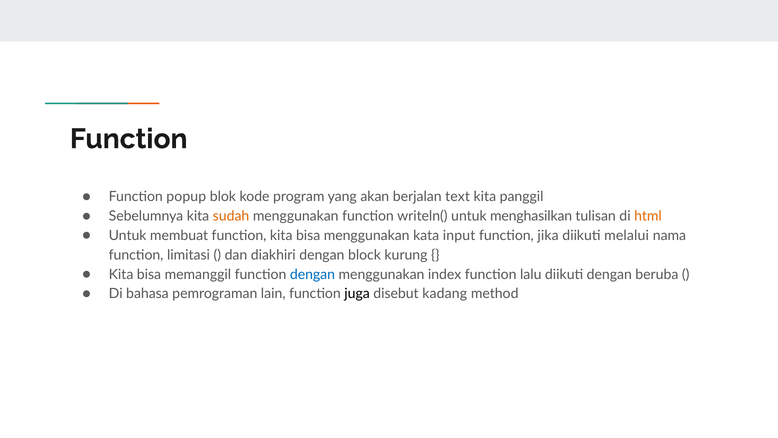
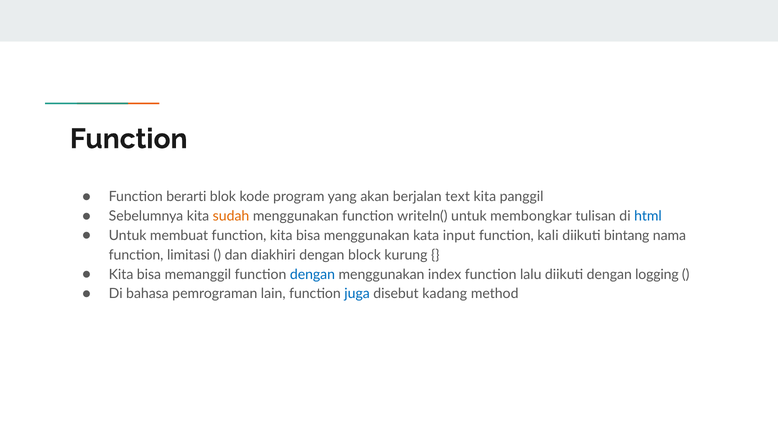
popup: popup -> berarti
menghasilkan: menghasilkan -> membongkar
html colour: orange -> blue
jika: jika -> kali
melalui: melalui -> bintang
beruba: beruba -> logging
juga colour: black -> blue
